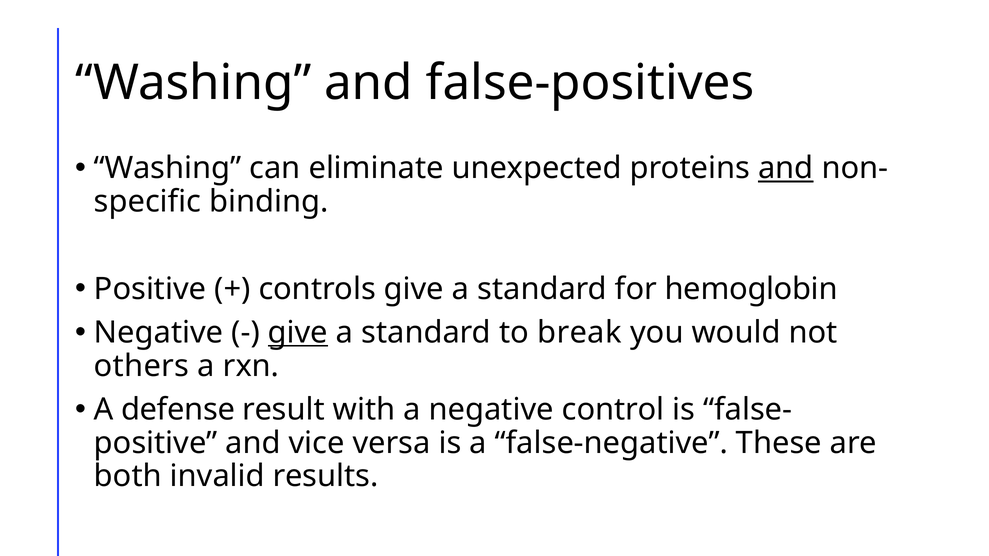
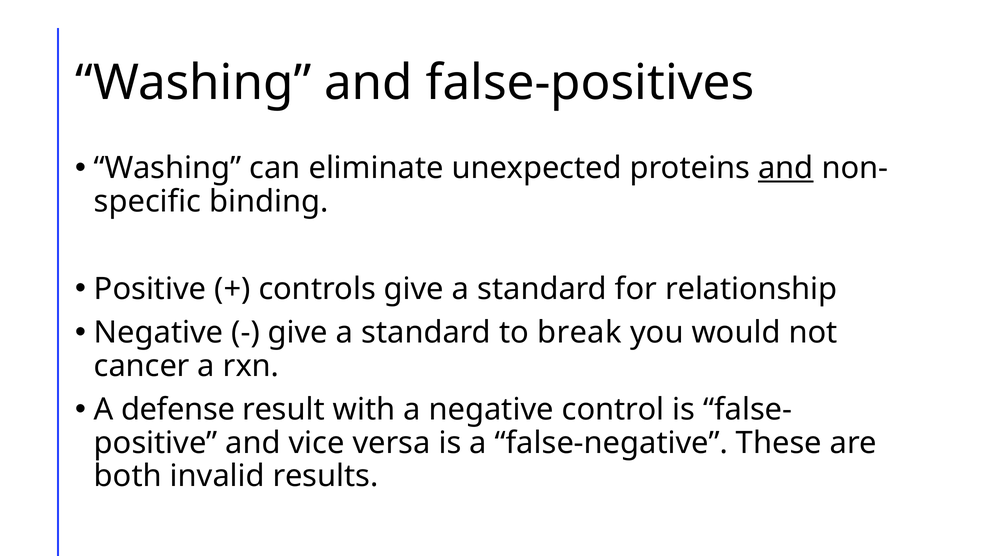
hemoglobin: hemoglobin -> relationship
give at (298, 333) underline: present -> none
others: others -> cancer
